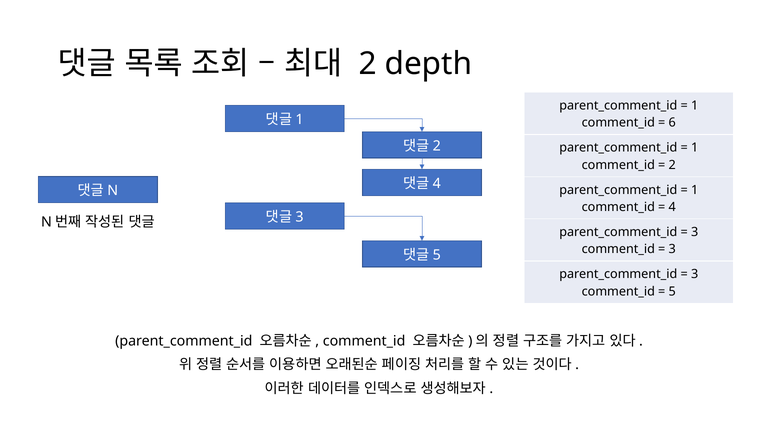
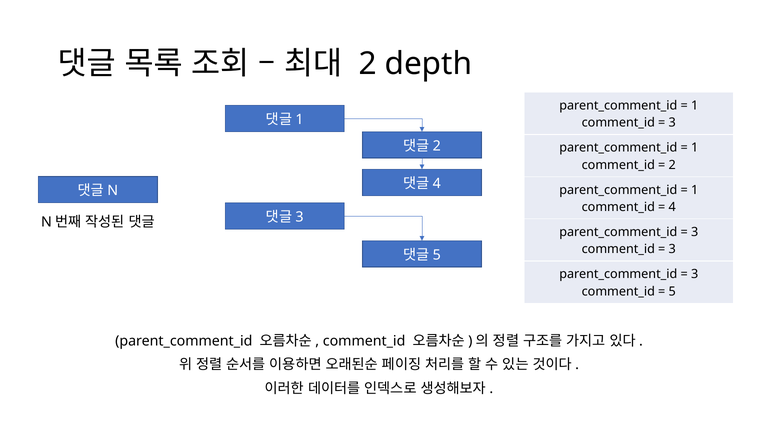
6 at (672, 123): 6 -> 3
